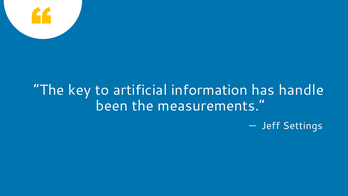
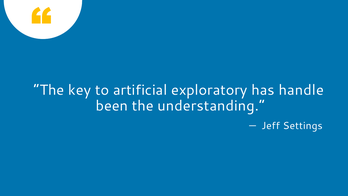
information: information -> exploratory
measurements: measurements -> understanding
